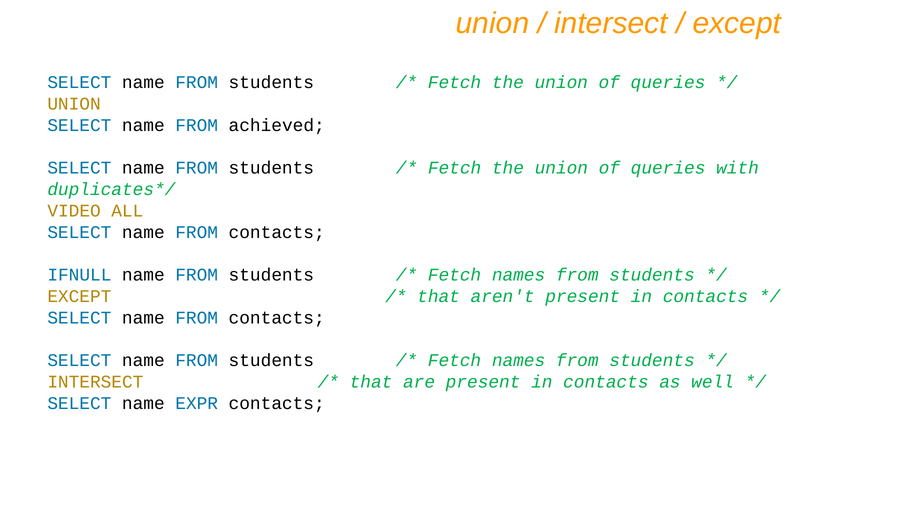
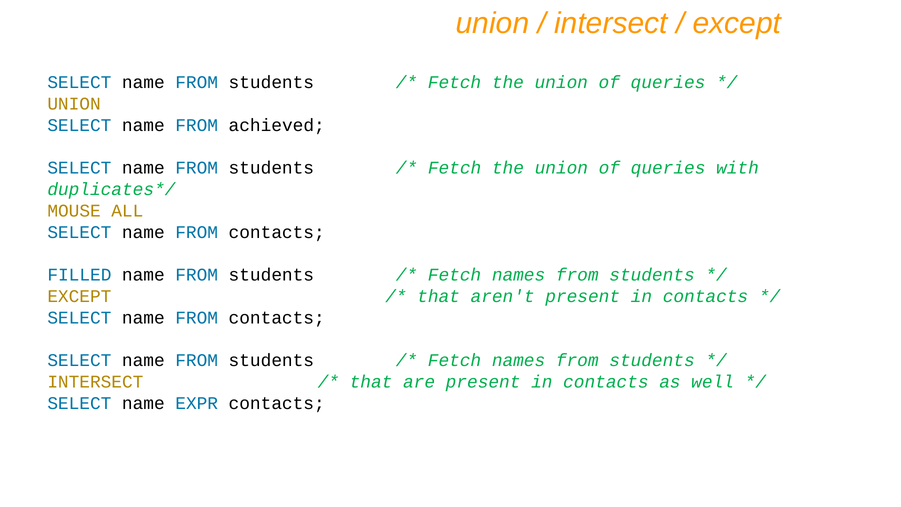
VIDEO: VIDEO -> MOUSE
IFNULL: IFNULL -> FILLED
